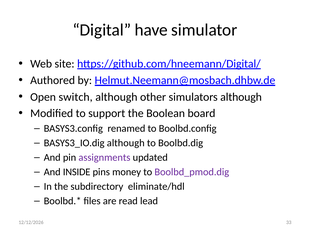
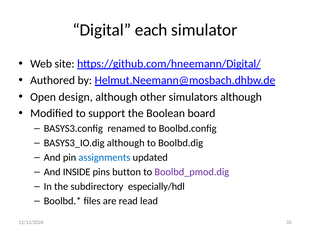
have: have -> each
switch: switch -> design
assignments colour: purple -> blue
money: money -> button
eliminate/hdl: eliminate/hdl -> especially/hdl
